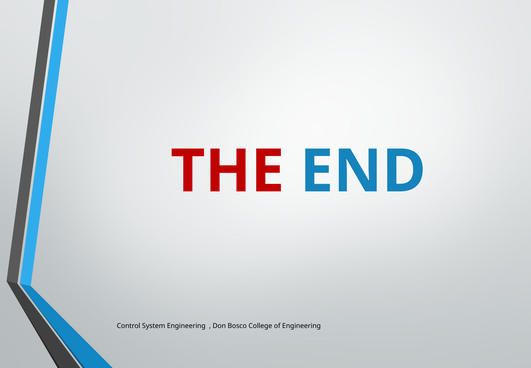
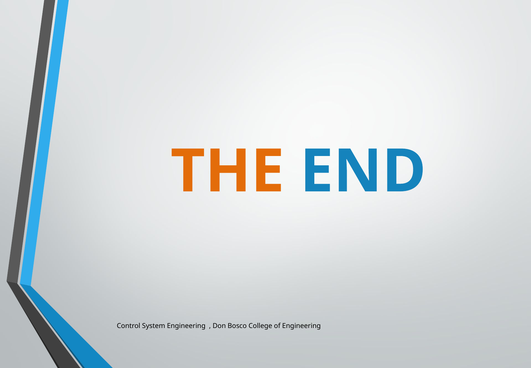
THE colour: red -> orange
